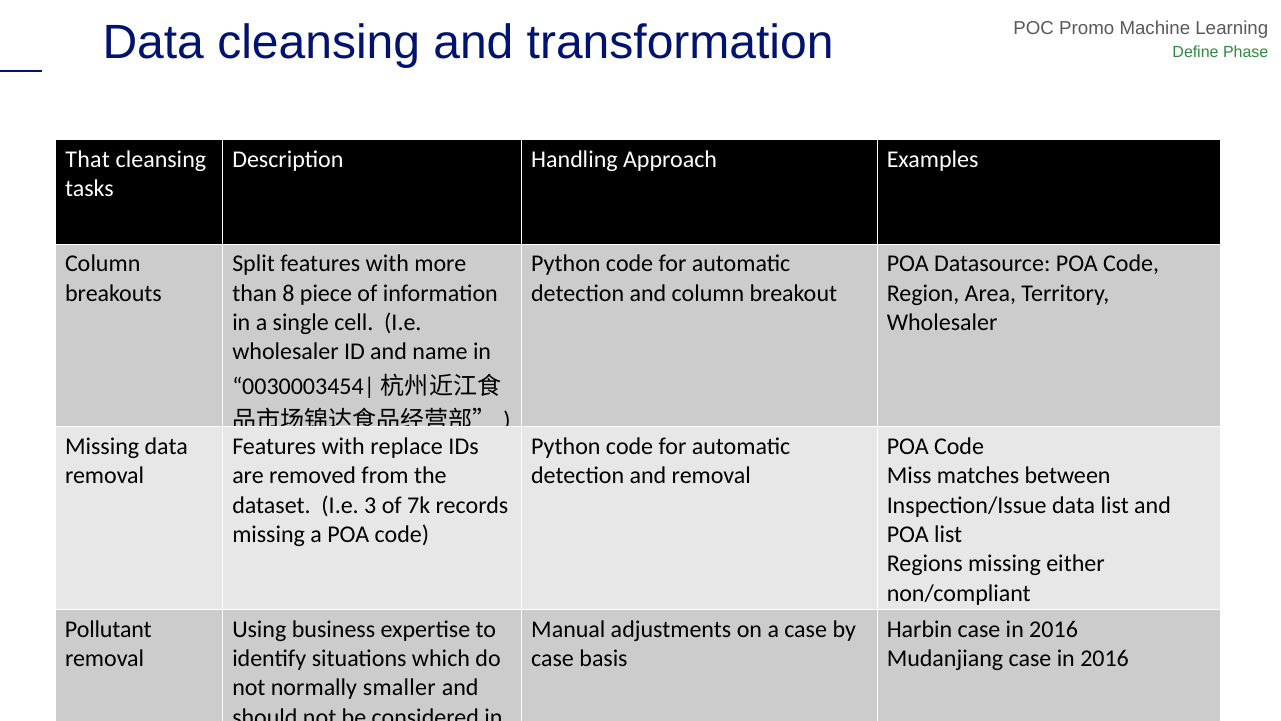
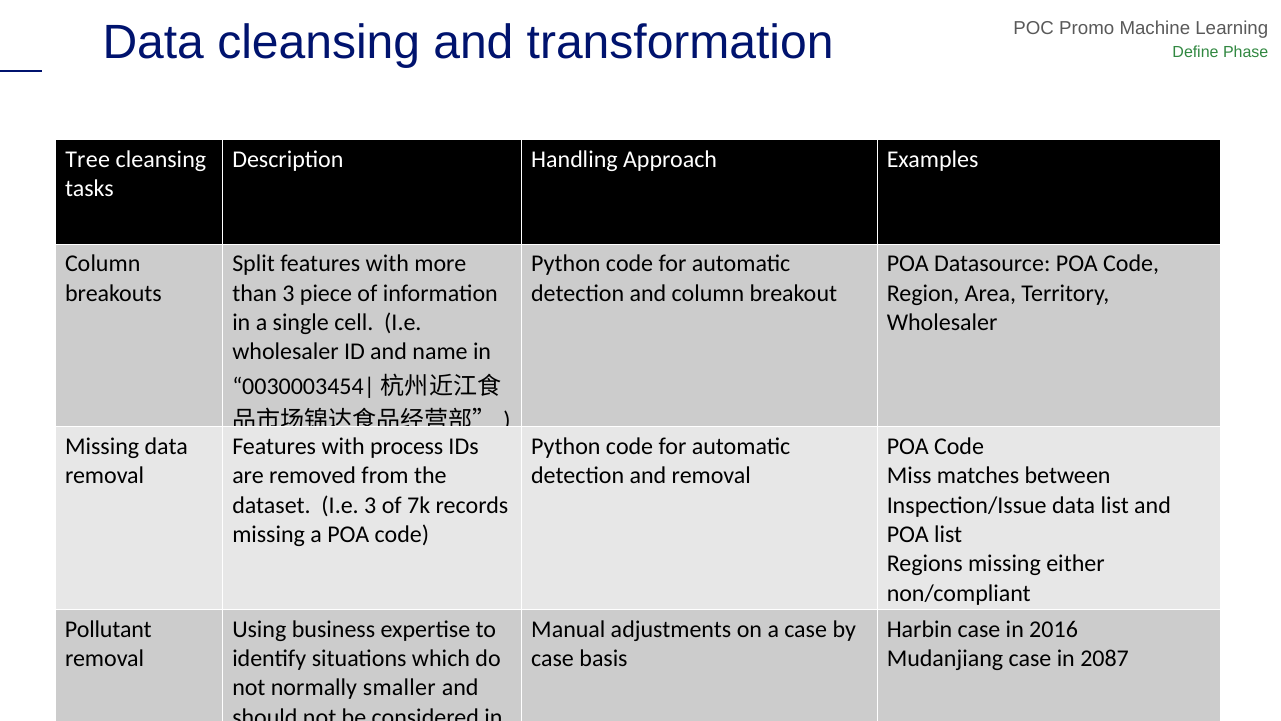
That: That -> Tree
than 8: 8 -> 3
with replace: replace -> process
Mudanjiang case in 2016: 2016 -> 2087
